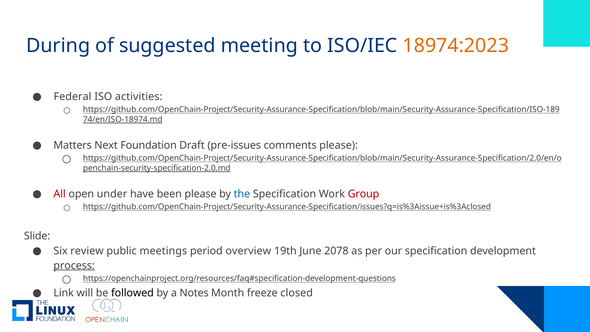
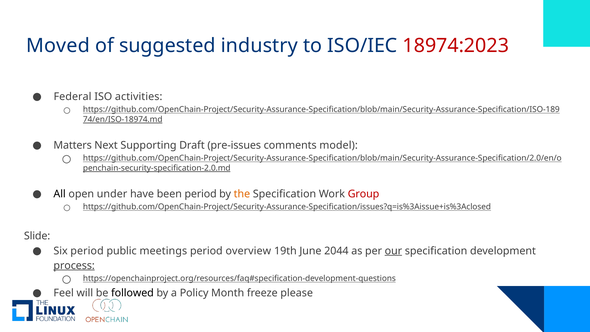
During: During -> Moved
meeting: meeting -> industry
18974:2023 colour: orange -> red
Foundation: Foundation -> Supporting
comments please: please -> model
All colour: red -> black
been please: please -> period
the colour: blue -> orange
Six review: review -> period
2078: 2078 -> 2044
our underline: none -> present
Link: Link -> Feel
Notes: Notes -> Policy
closed: closed -> please
